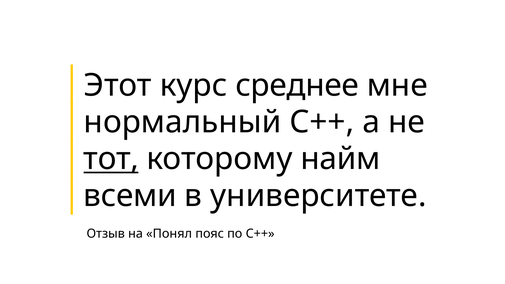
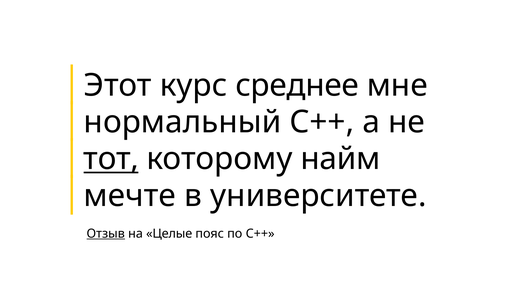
всеми: всеми -> мечте
Отзыв underline: none -> present
Понял: Понял -> Целые
